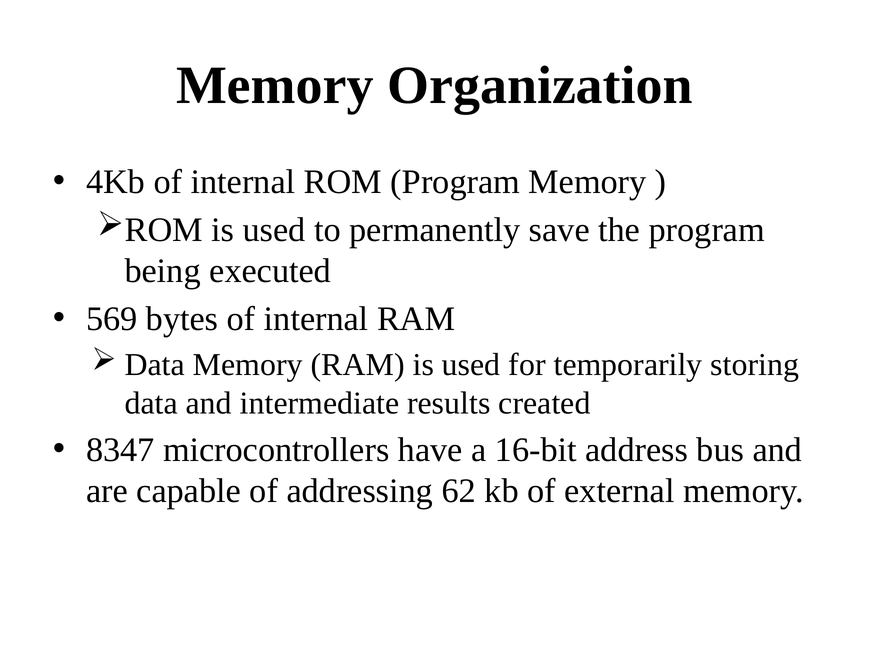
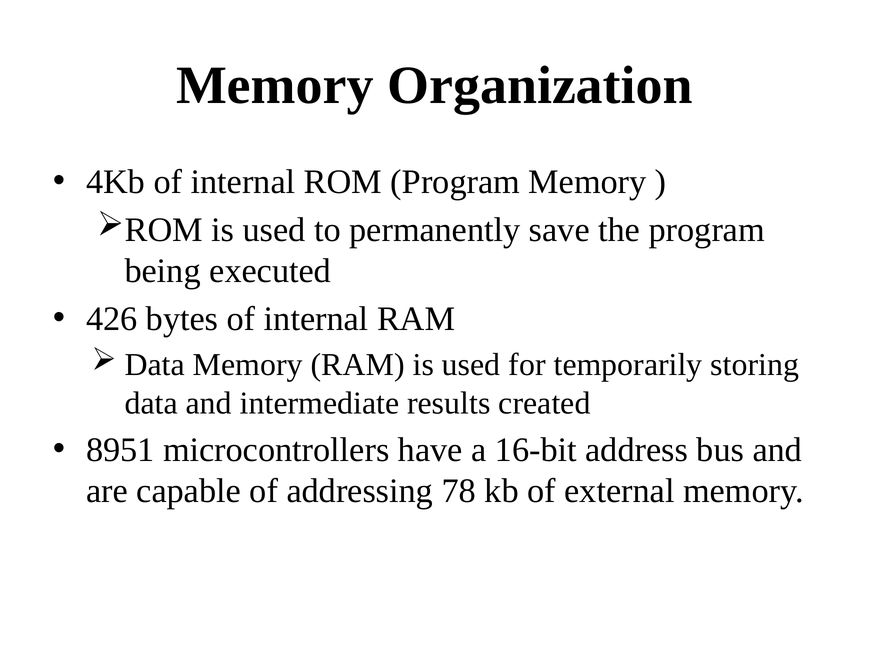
569: 569 -> 426
8347: 8347 -> 8951
62: 62 -> 78
